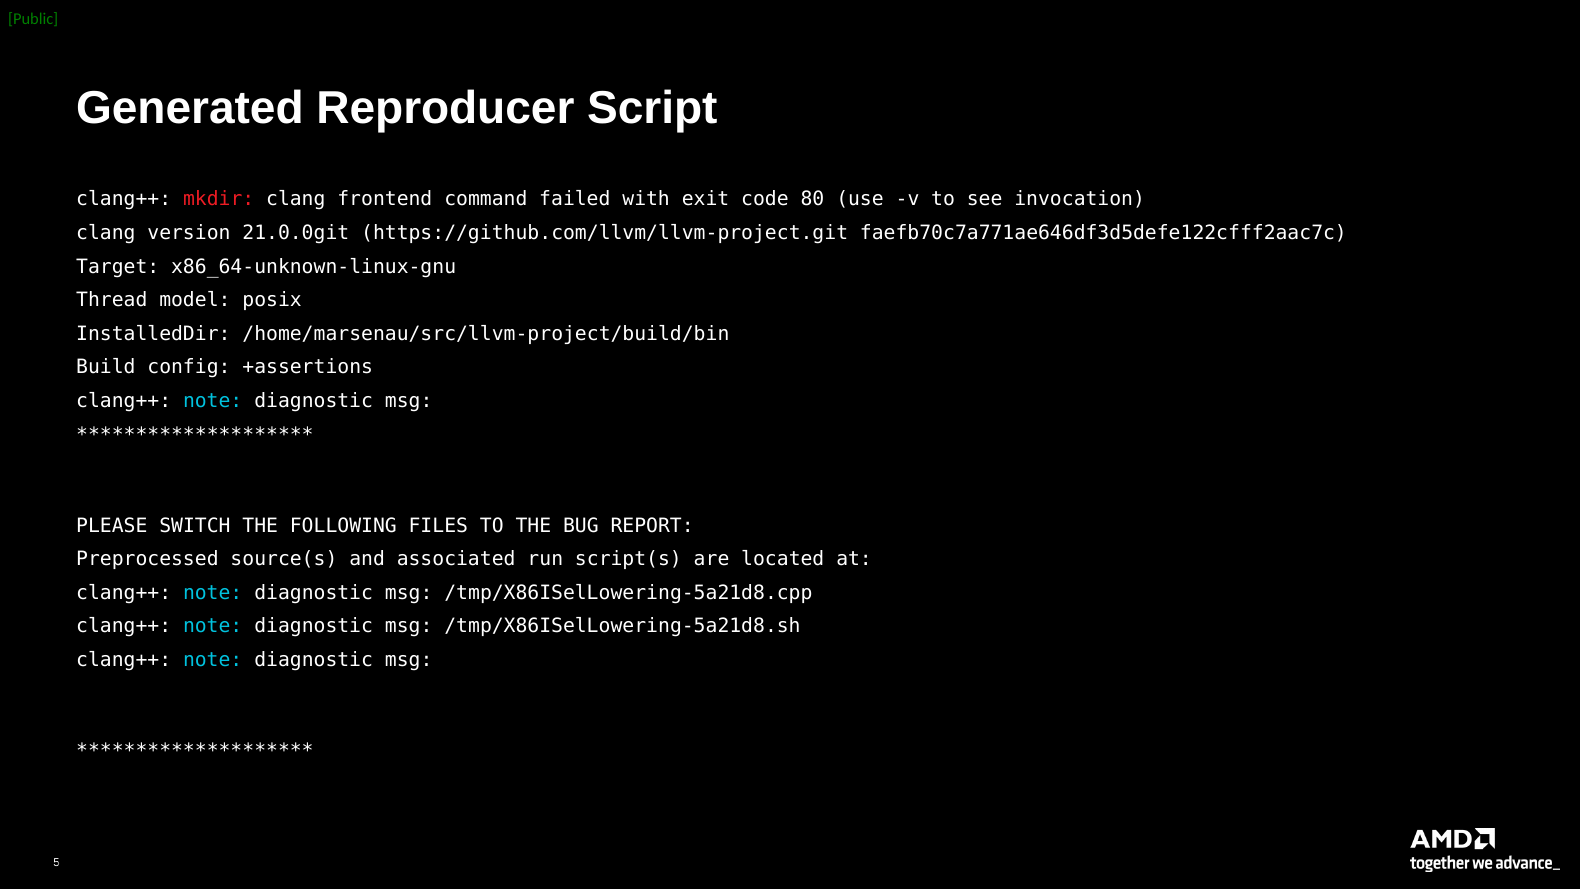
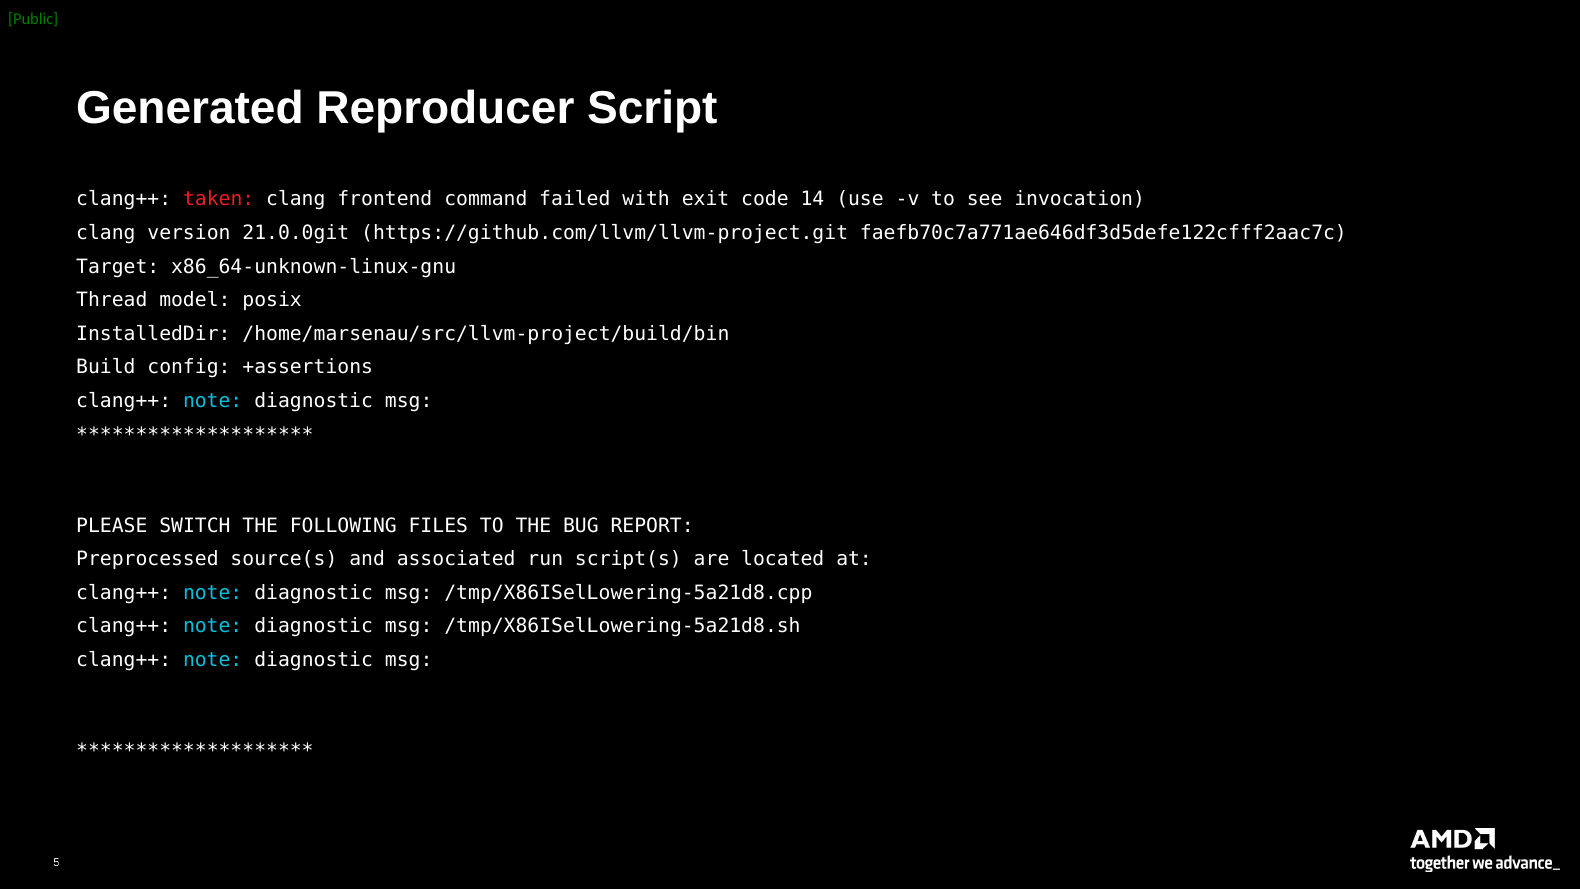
mkdir: mkdir -> taken
80: 80 -> 14
